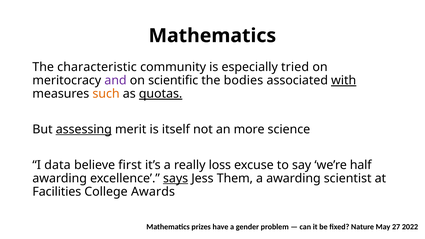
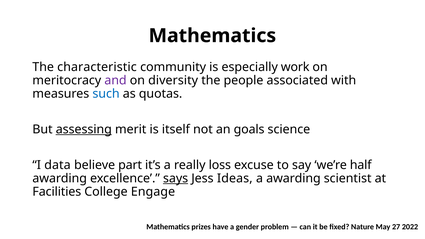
tried: tried -> work
scientific: scientific -> diversity
bodies: bodies -> people
with underline: present -> none
such colour: orange -> blue
quotas underline: present -> none
more: more -> goals
first: first -> part
Them: Them -> Ideas
Awards: Awards -> Engage
